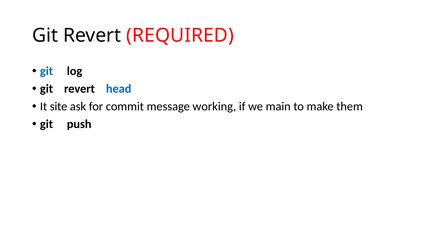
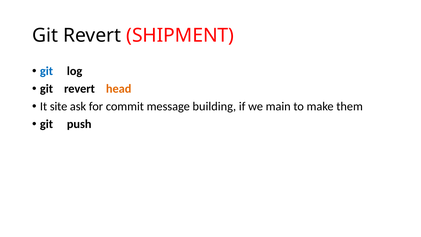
REQUIRED: REQUIRED -> SHIPMENT
head colour: blue -> orange
working: working -> building
